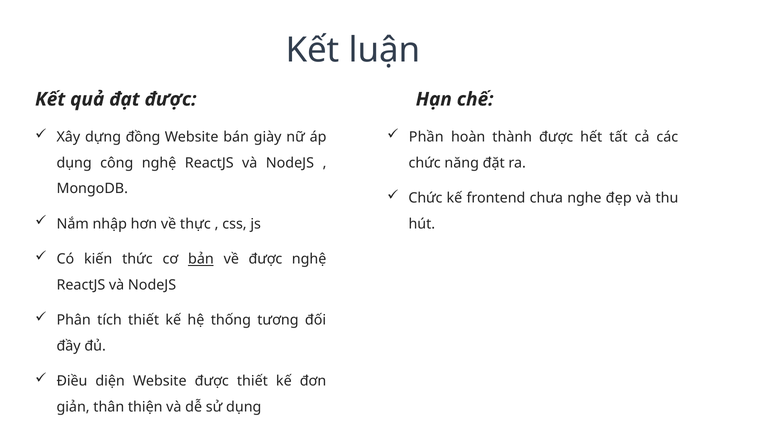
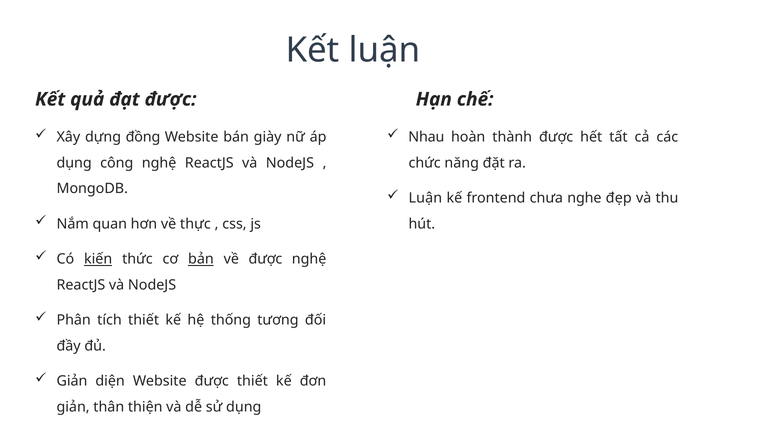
Phần: Phần -> Nhau
Chức at (425, 198): Chức -> Luận
nhập: nhập -> quan
kiến underline: none -> present
Điều at (72, 381): Điều -> Giản
